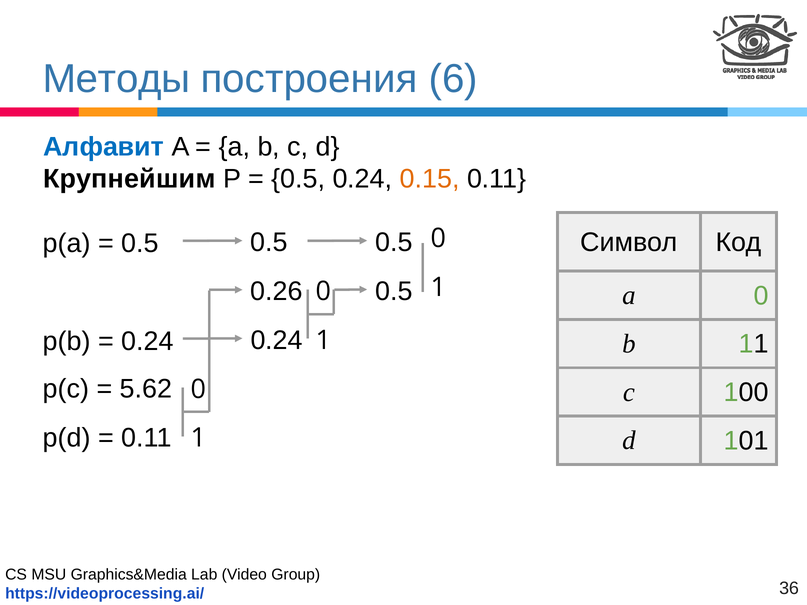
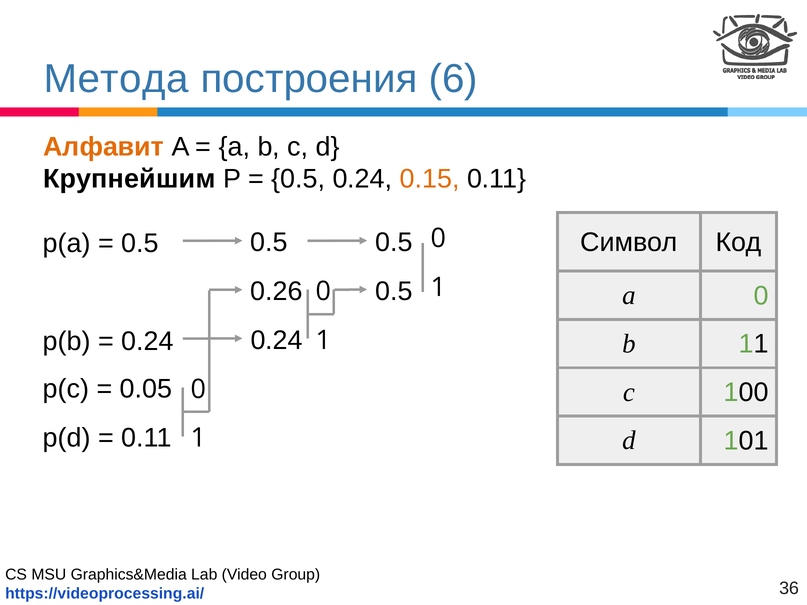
Методы: Методы -> Метода
Алфавит colour: blue -> orange
5.62: 5.62 -> 0.05
